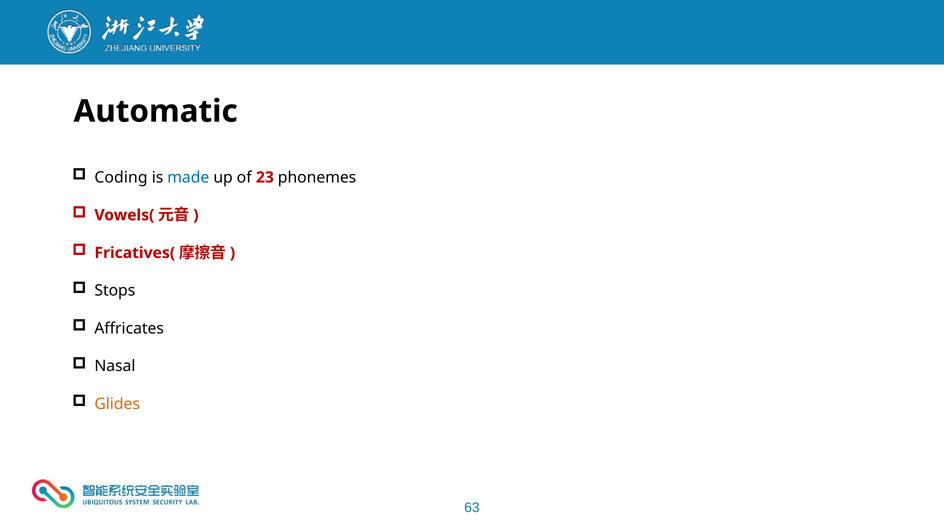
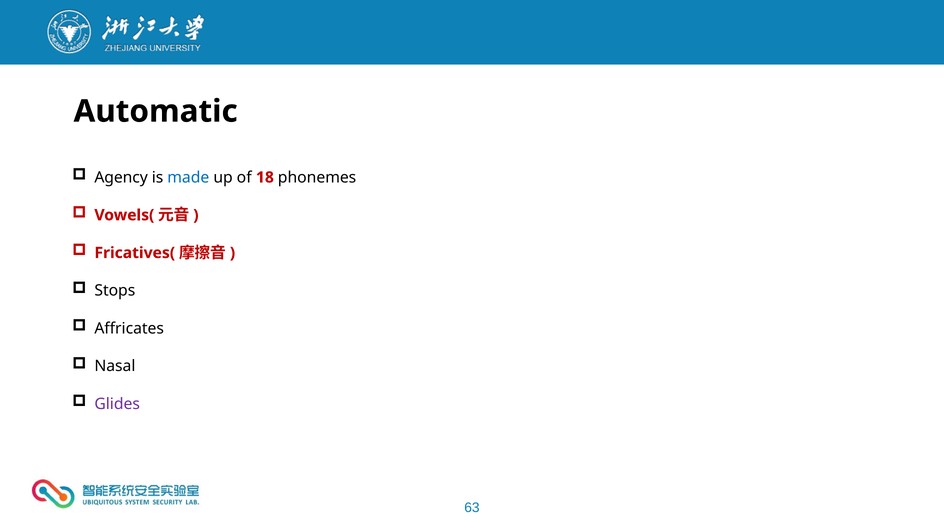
Coding: Coding -> Agency
23: 23 -> 18
Glides colour: orange -> purple
